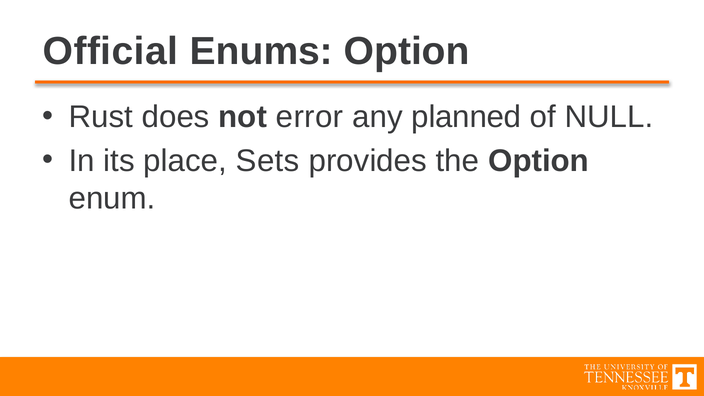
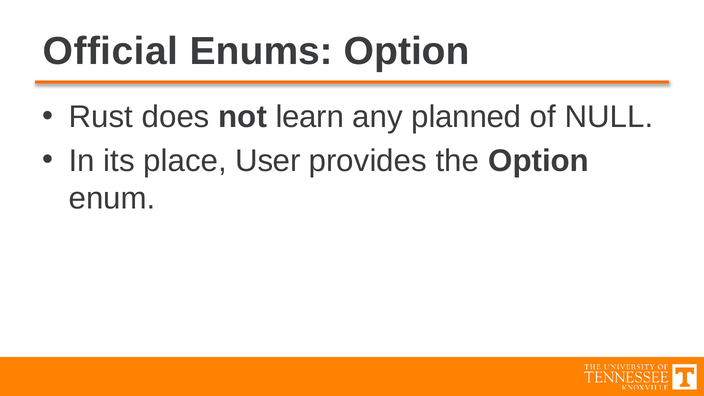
error: error -> learn
Sets: Sets -> User
